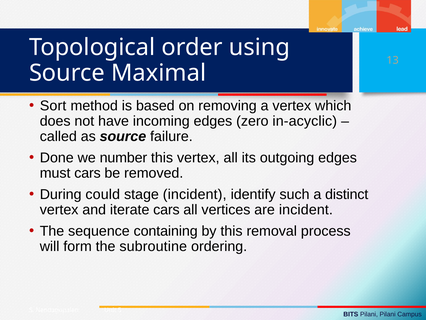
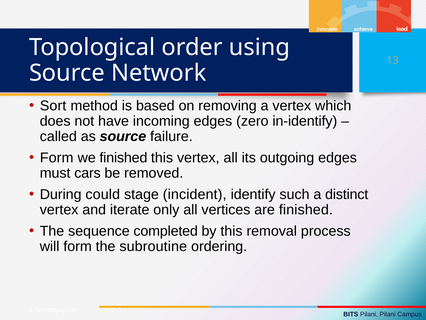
Maximal: Maximal -> Network
in-acyclic: in-acyclic -> in-identify
Done at (57, 157): Done -> Form
we number: number -> finished
iterate cars: cars -> only
are incident: incident -> finished
containing: containing -> completed
